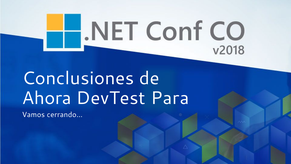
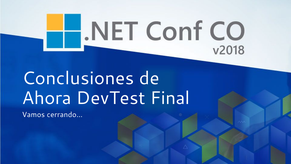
Para: Para -> Final
